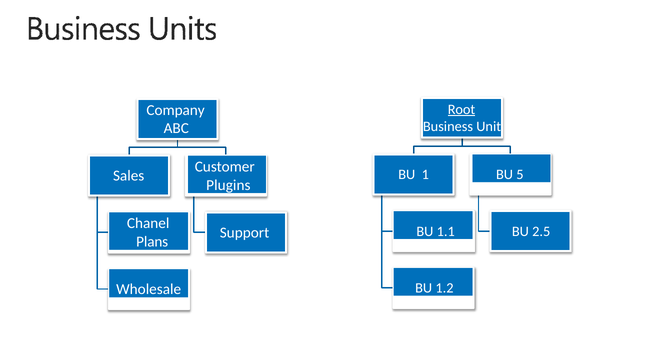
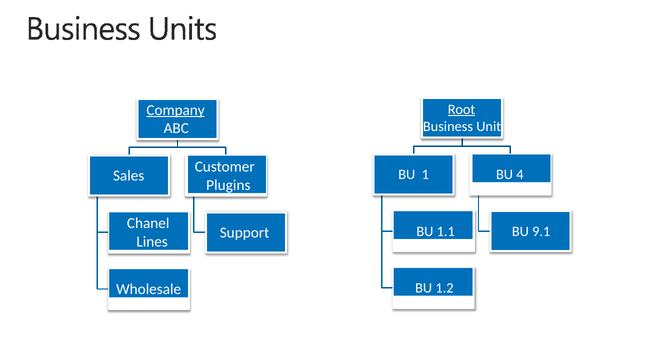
Company underline: none -> present
5: 5 -> 4
2.5: 2.5 -> 9.1
Plans: Plans -> Lines
